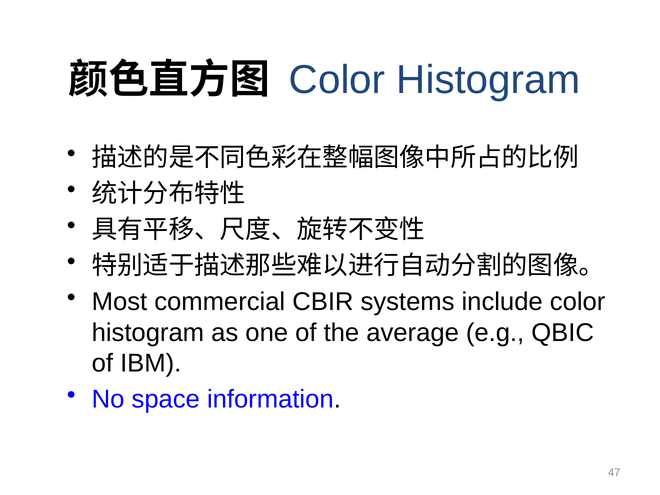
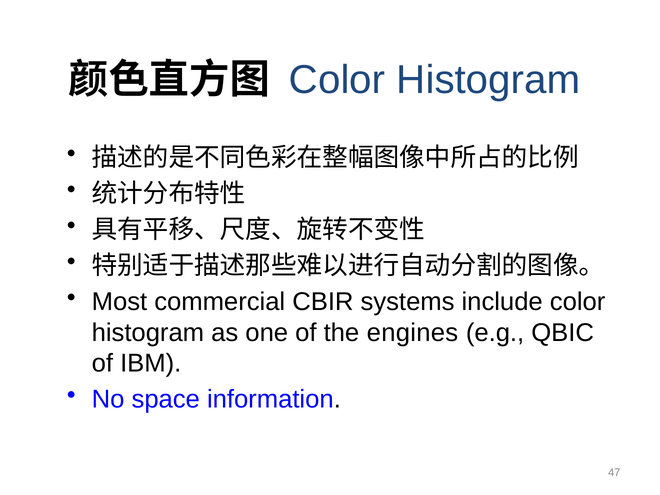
average: average -> engines
